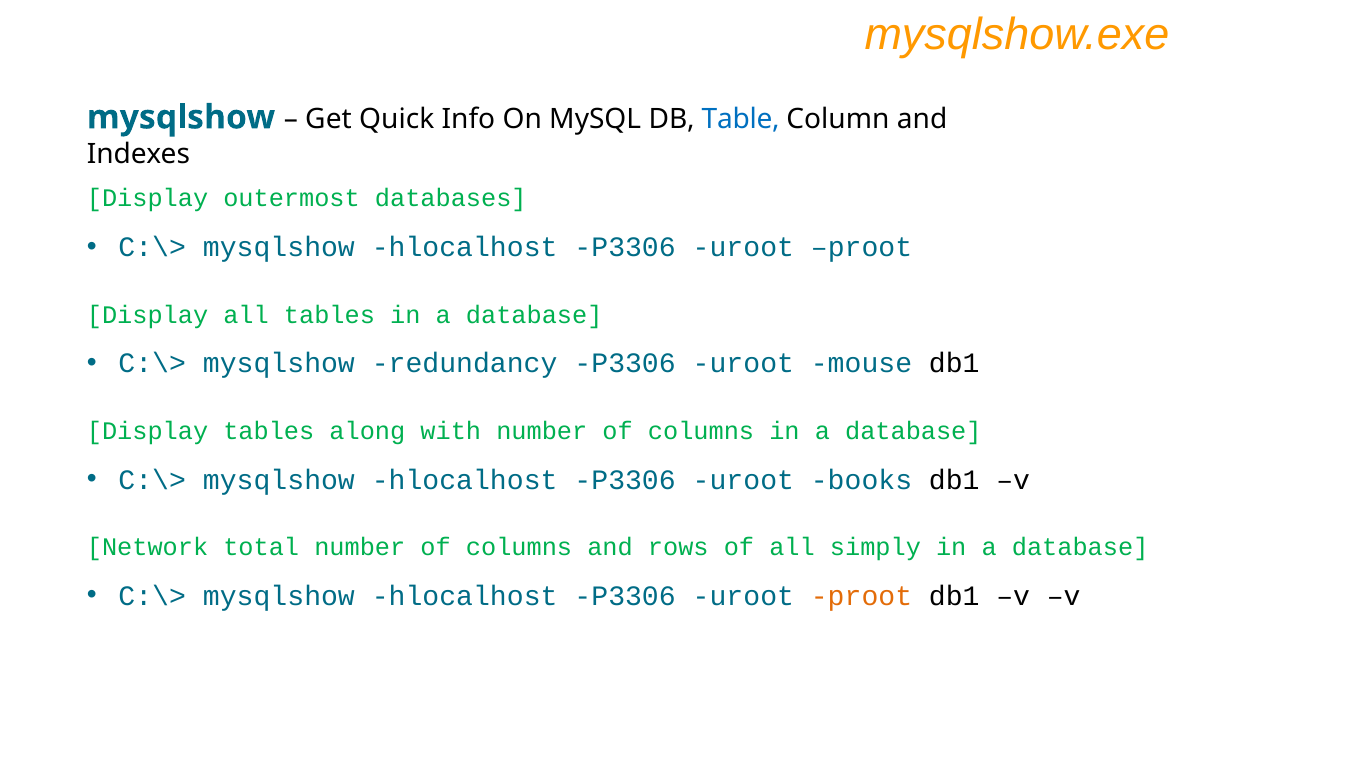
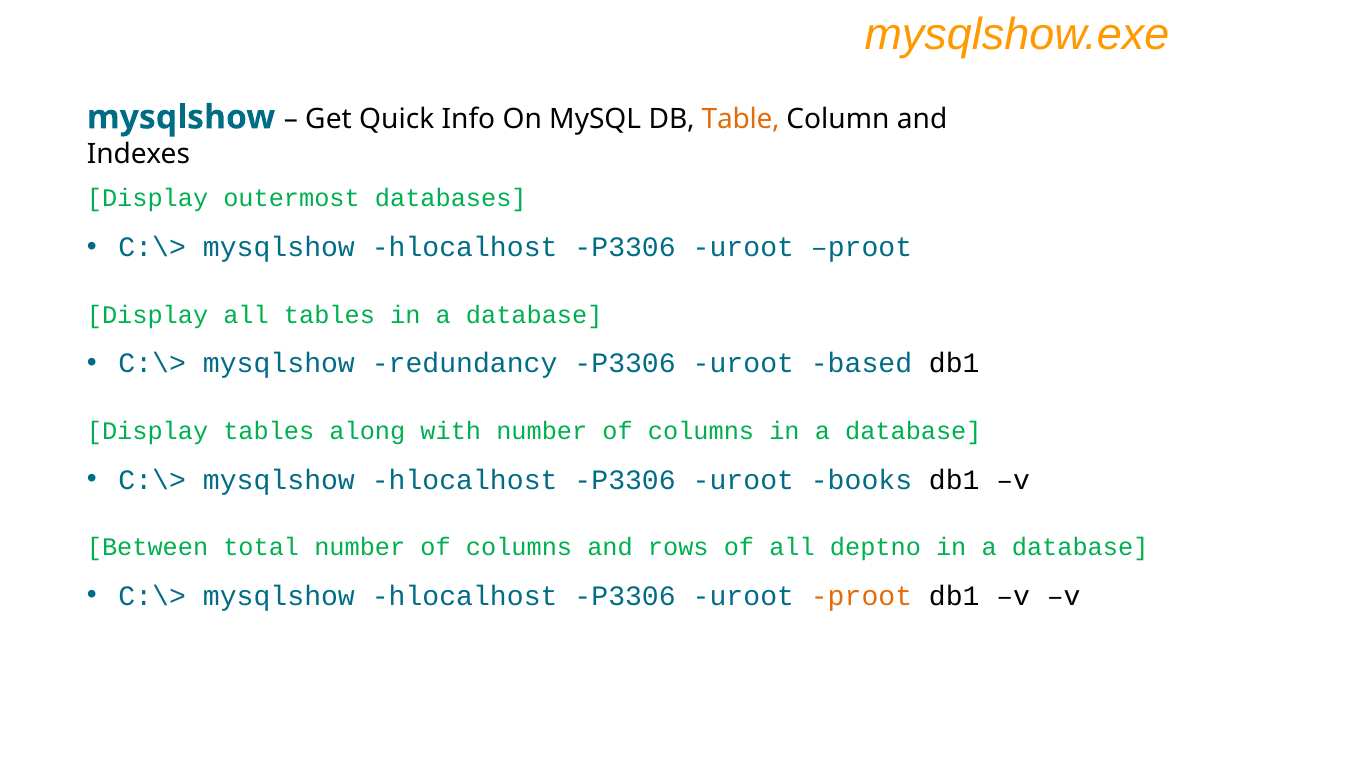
Table colour: blue -> orange
mouse: mouse -> based
Network: Network -> Between
simply: simply -> deptno
